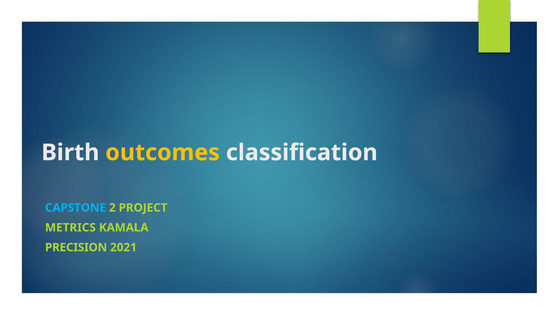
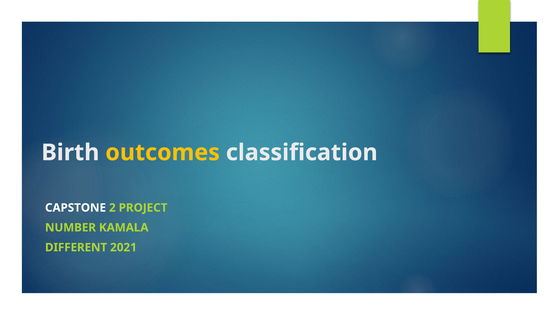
CAPSTONE colour: light blue -> white
METRICS: METRICS -> NUMBER
PRECISION: PRECISION -> DIFFERENT
